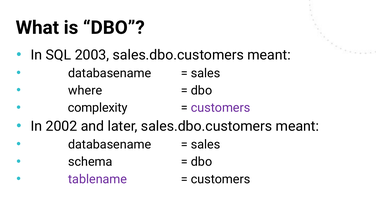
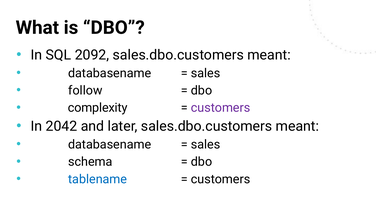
2003: 2003 -> 2092
where: where -> follow
2002: 2002 -> 2042
tablename colour: purple -> blue
